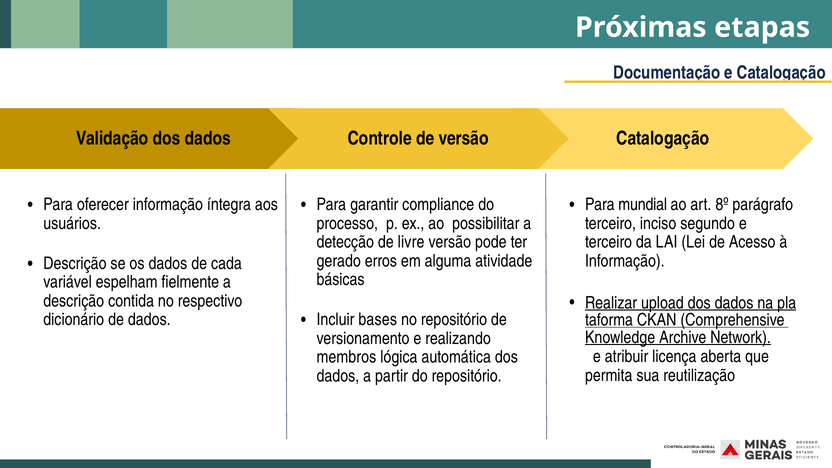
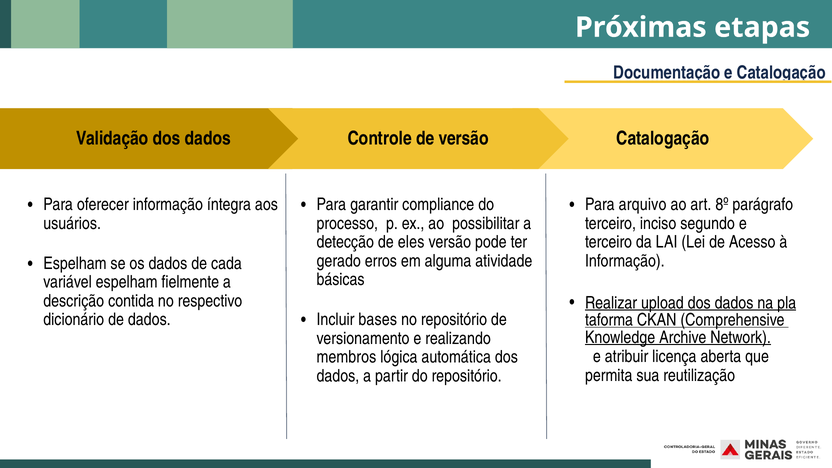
mundial: mundial -> arquivo
livre: livre -> eles
Descrição at (75, 264): Descrição -> Espelham
